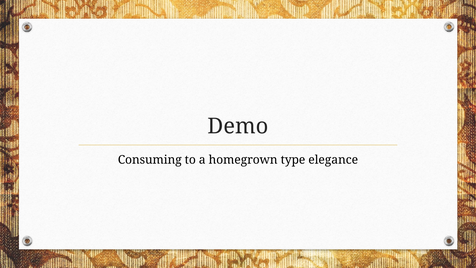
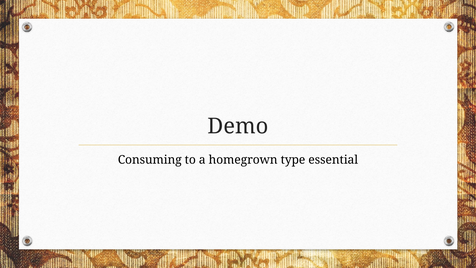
elegance: elegance -> essential
